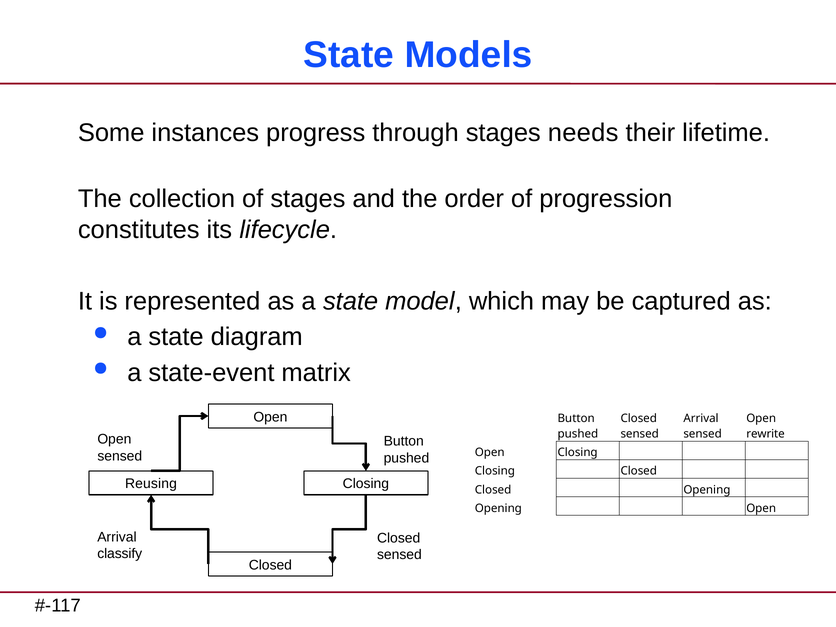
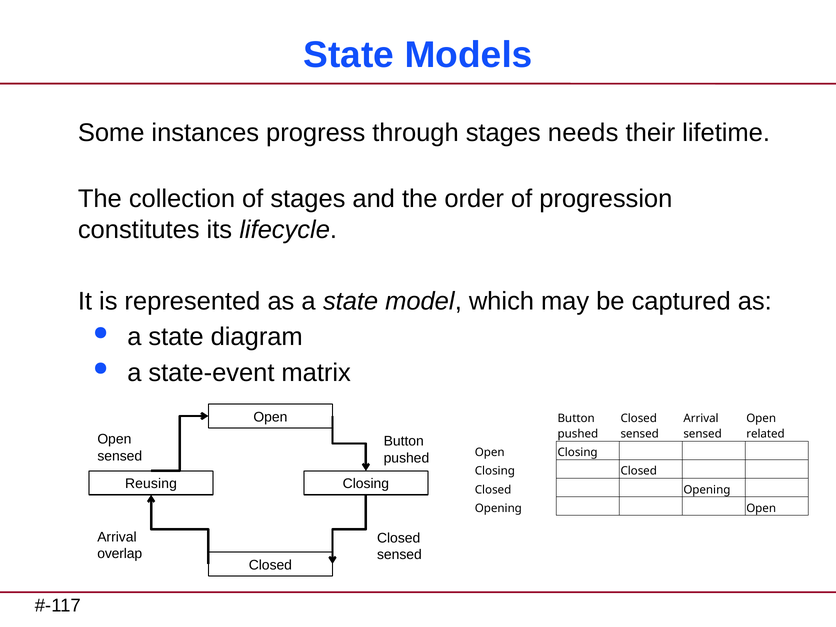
rewrite: rewrite -> related
classify: classify -> overlap
